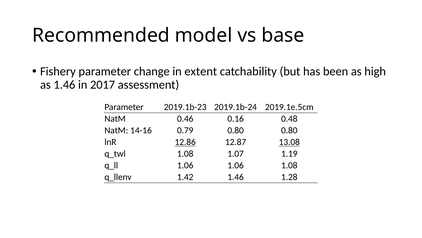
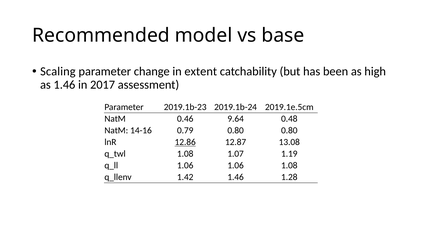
Fishery: Fishery -> Scaling
0.16: 0.16 -> 9.64
13.08 underline: present -> none
